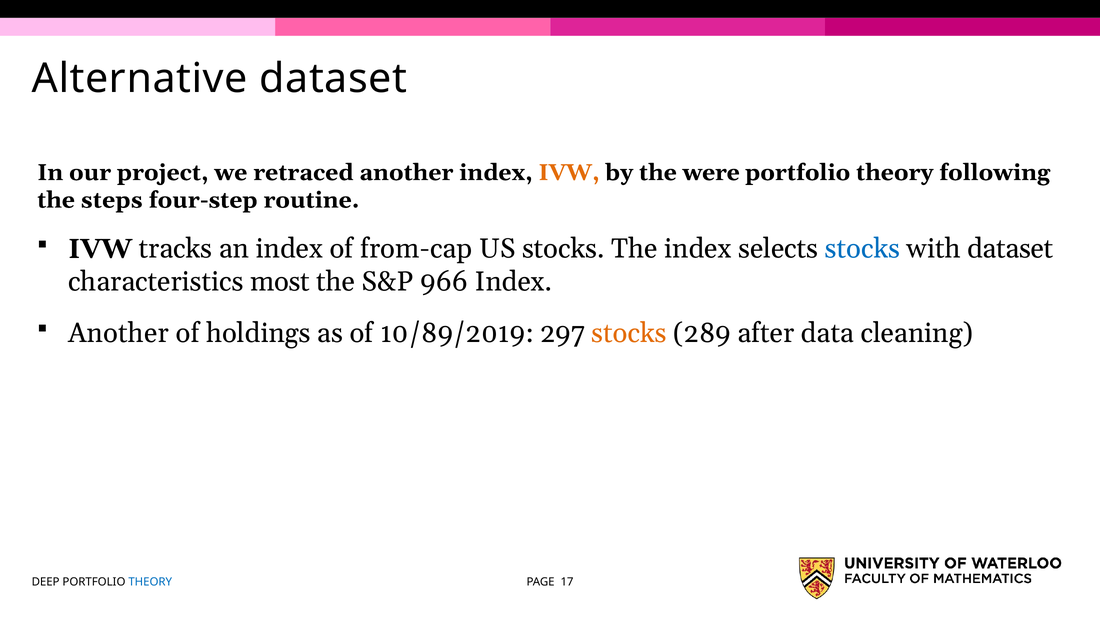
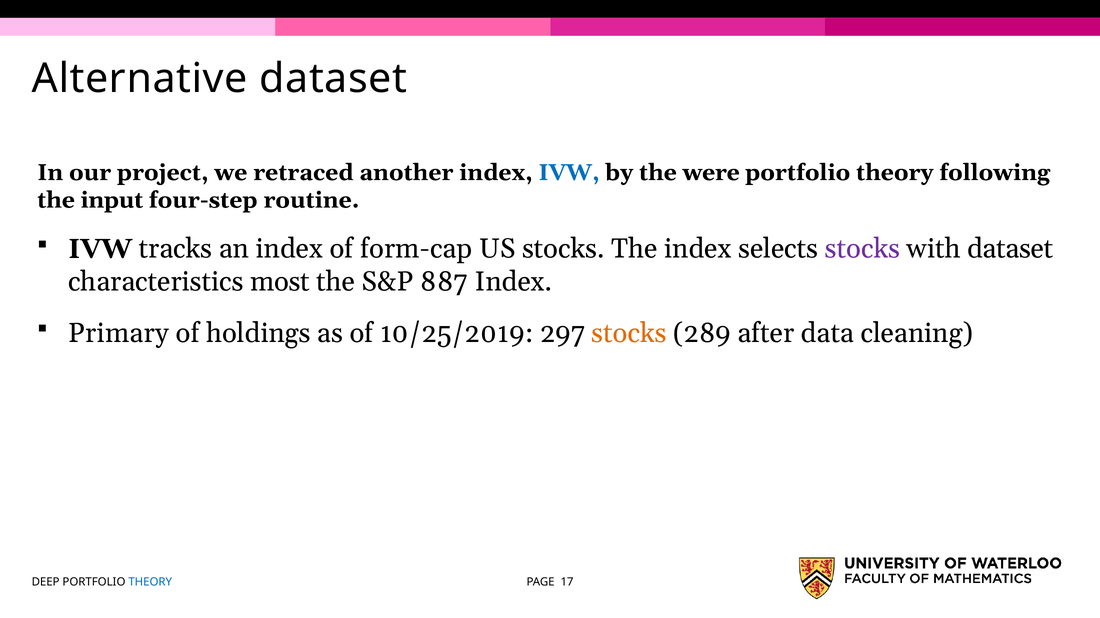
IVW at (569, 173) colour: orange -> blue
steps: steps -> input
from-cap: from-cap -> form-cap
stocks at (863, 249) colour: blue -> purple
966: 966 -> 887
Another at (118, 334): Another -> Primary
10/89/2019: 10/89/2019 -> 10/25/2019
